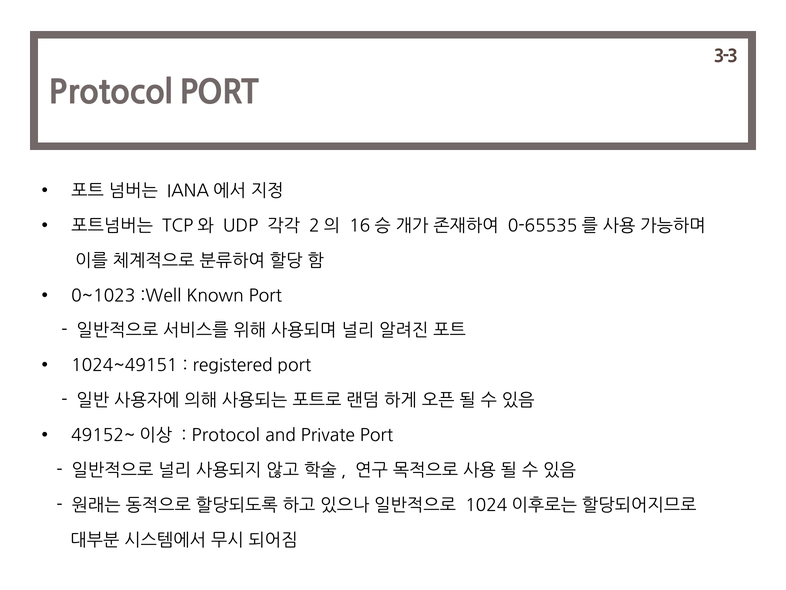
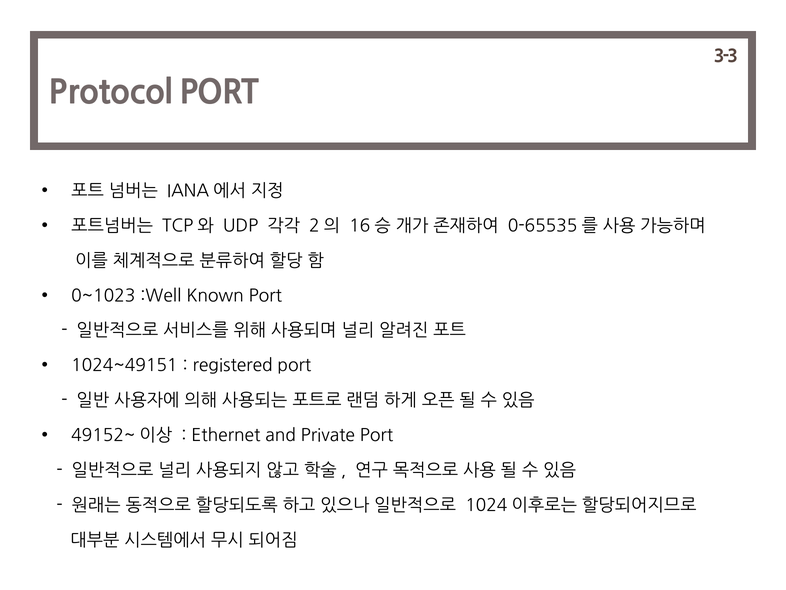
Protocol at (226, 435): Protocol -> Ethernet
